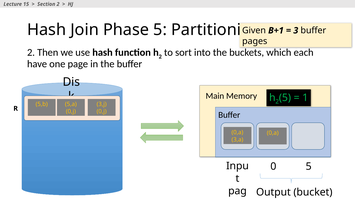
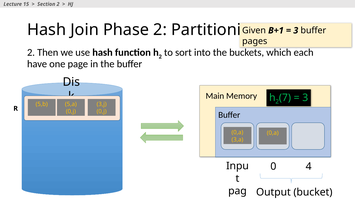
Phase 5: 5 -> 2
2 5: 5 -> 7
1 at (305, 98): 1 -> 3
0 5: 5 -> 4
